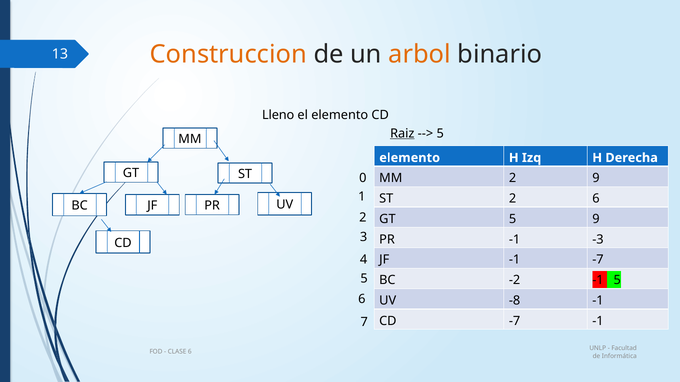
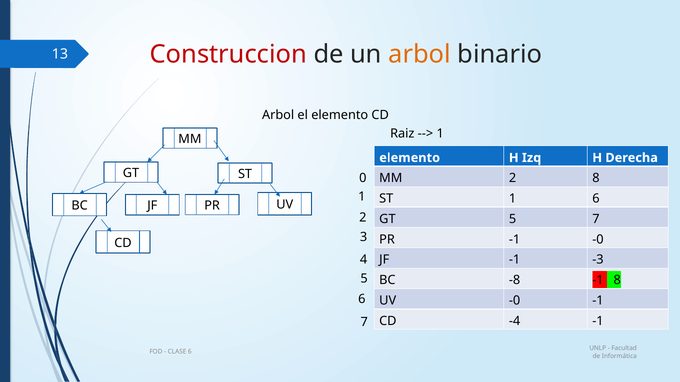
Construccion colour: orange -> red
Lleno at (278, 115): Lleno -> Arbol
Raiz underline: present -> none
5 at (440, 134): 5 -> 1
2 9: 9 -> 8
ST 2: 2 -> 1
5 9: 9 -> 7
-1 -3: -3 -> -0
-1 -7: -7 -> -3
-2: -2 -> -8
-1 5: 5 -> 8
UV -8: -8 -> -0
CD -7: -7 -> -4
